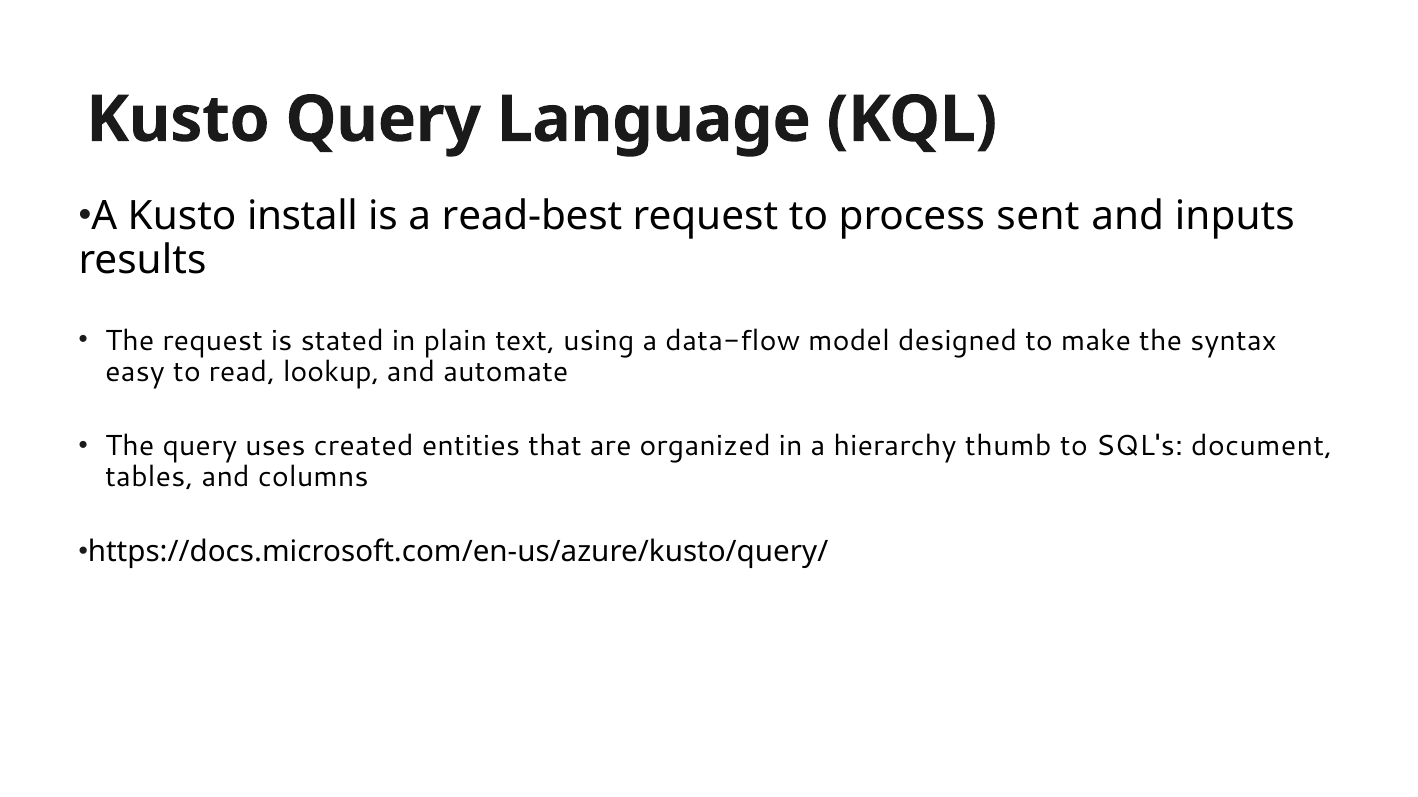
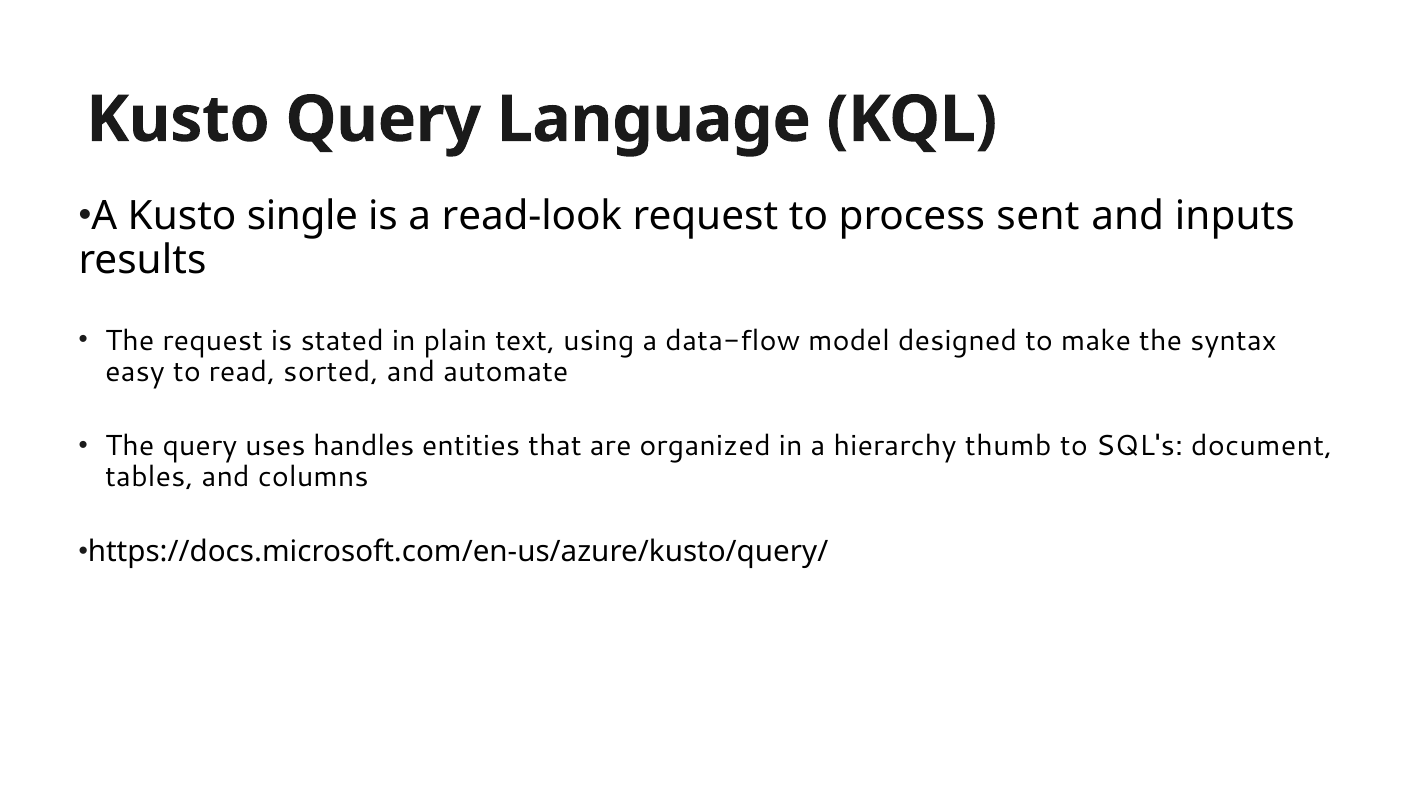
install: install -> single
read-best: read-best -> read-look
lookup: lookup -> sorted
created: created -> handles
